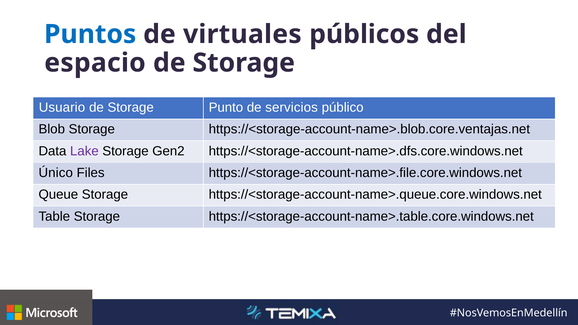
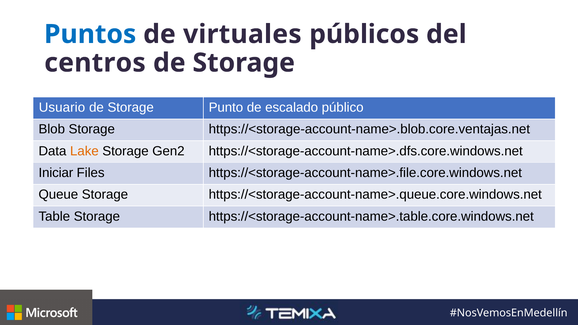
espacio: espacio -> centros
servicios: servicios -> escalado
Lake colour: purple -> orange
Único: Único -> Iniciar
